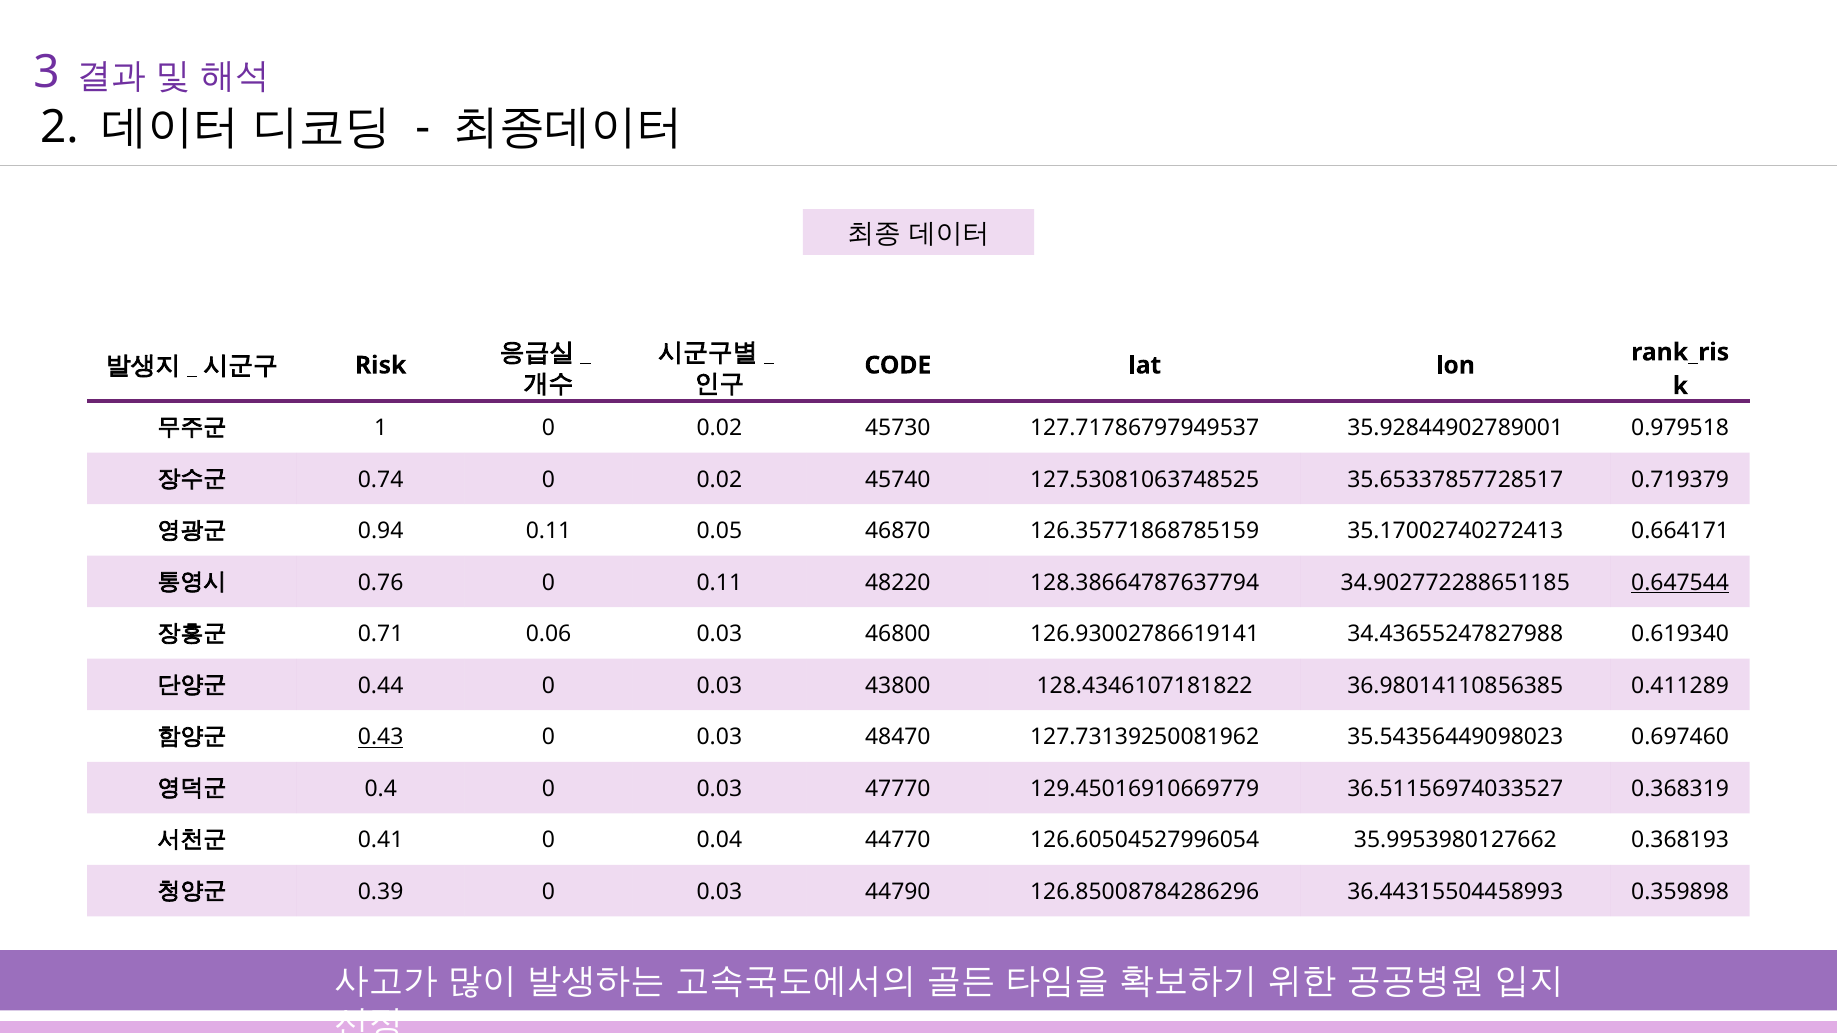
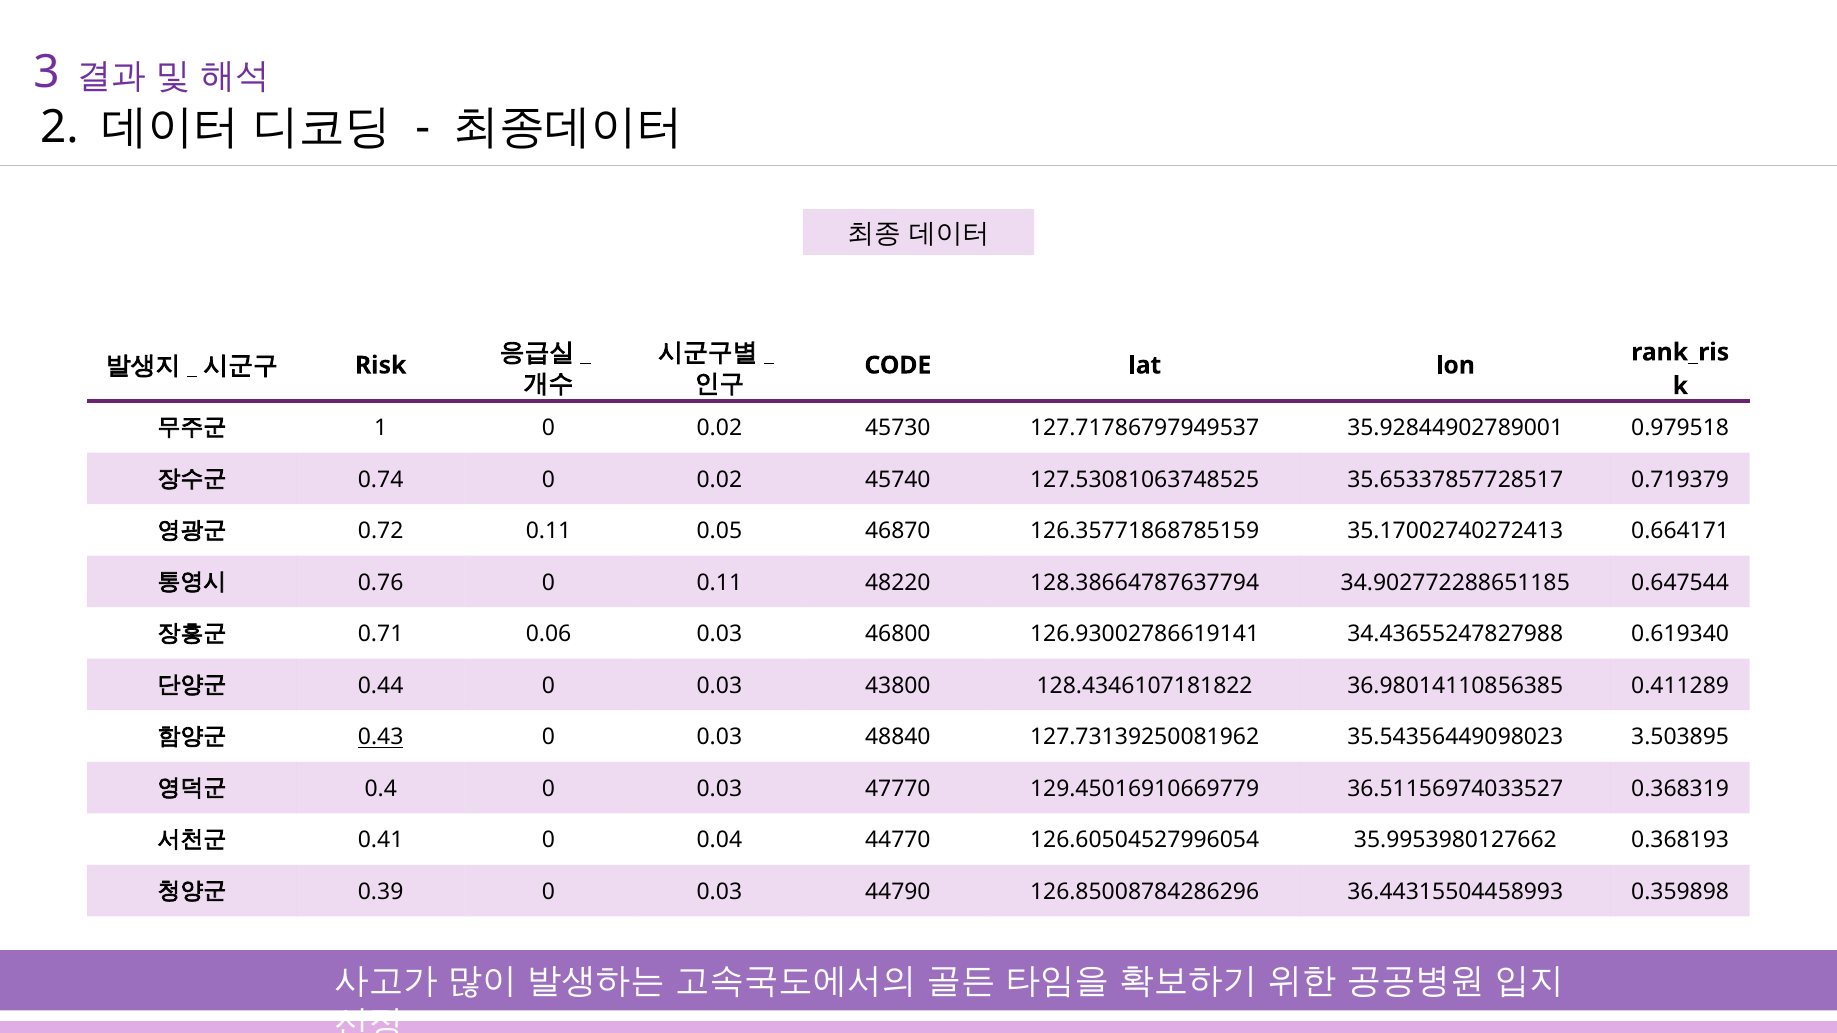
0.94: 0.94 -> 0.72
0.647544 underline: present -> none
48470: 48470 -> 48840
0.697460: 0.697460 -> 3.503895
